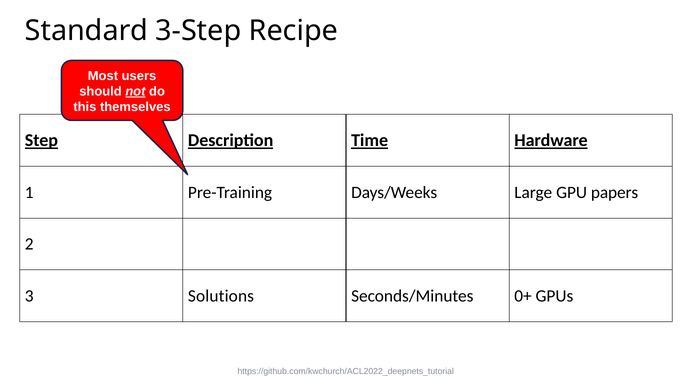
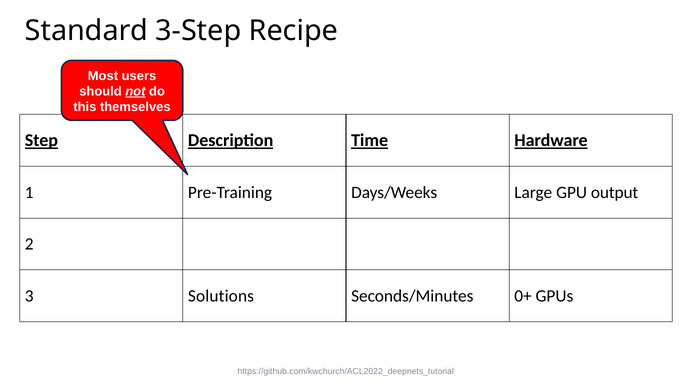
papers: papers -> output
